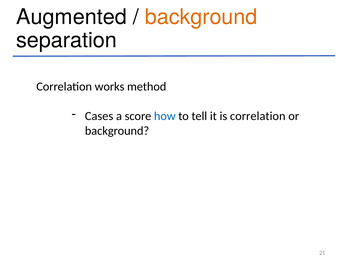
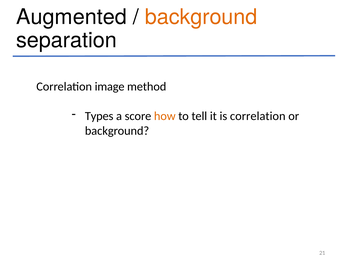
works: works -> image
Cases: Cases -> Types
how colour: blue -> orange
